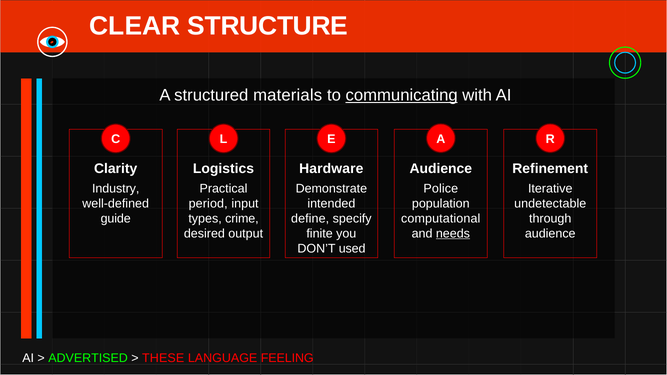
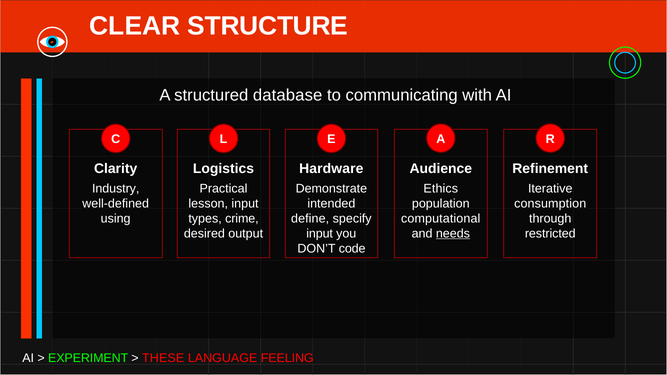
materials: materials -> database
communicating underline: present -> none
Police: Police -> Ethics
period: period -> lesson
undetectable: undetectable -> consumption
guide: guide -> using
finite at (320, 234): finite -> input
audience at (550, 234): audience -> restricted
used: used -> code
ADVERTISED: ADVERTISED -> EXPERIMENT
